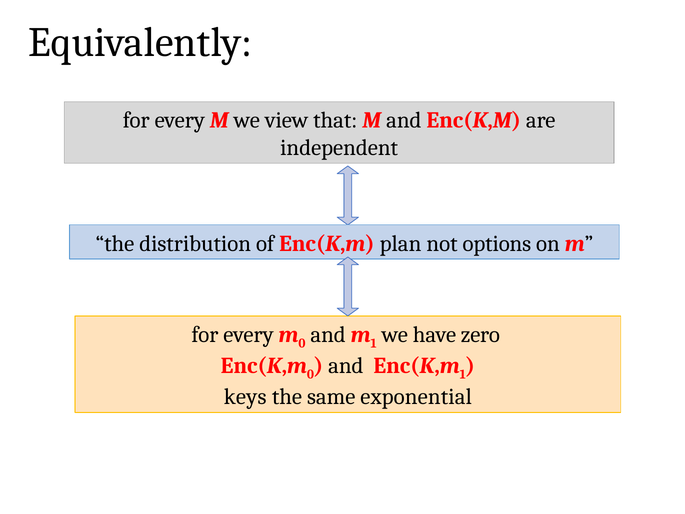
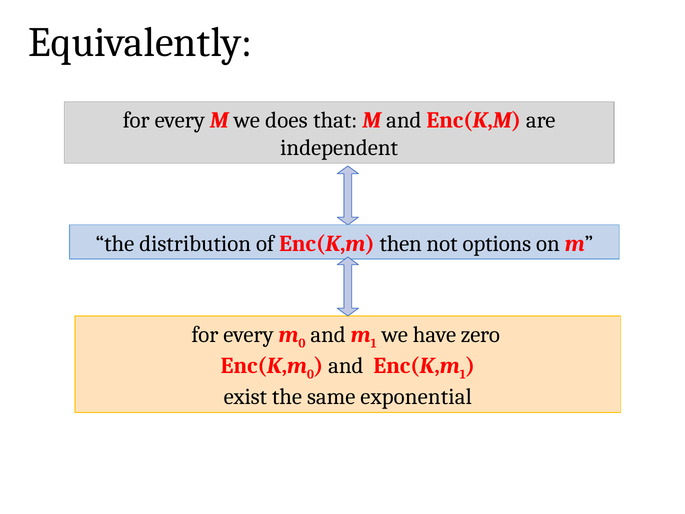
view: view -> does
plan: plan -> then
keys: keys -> exist
